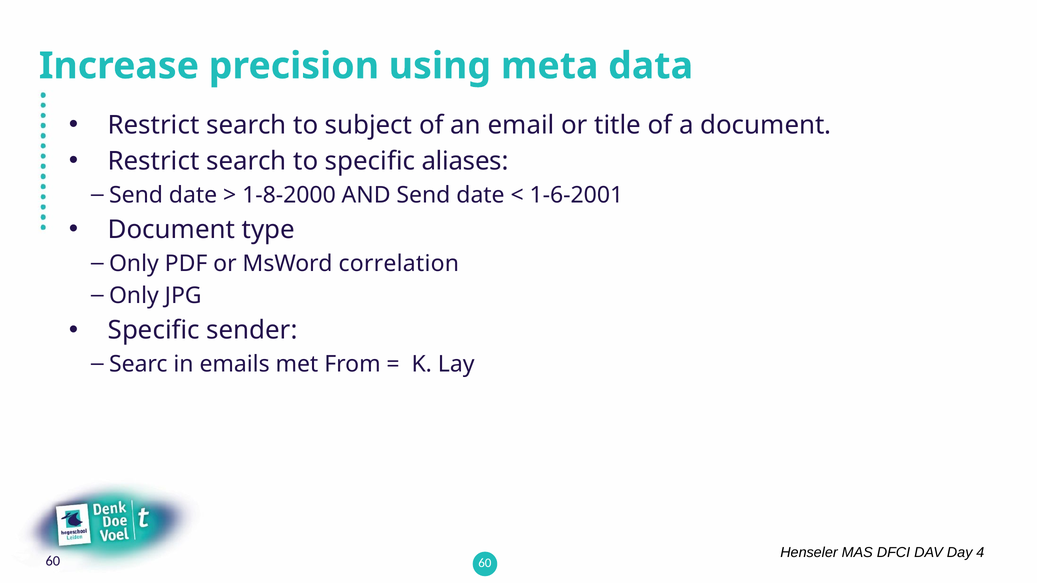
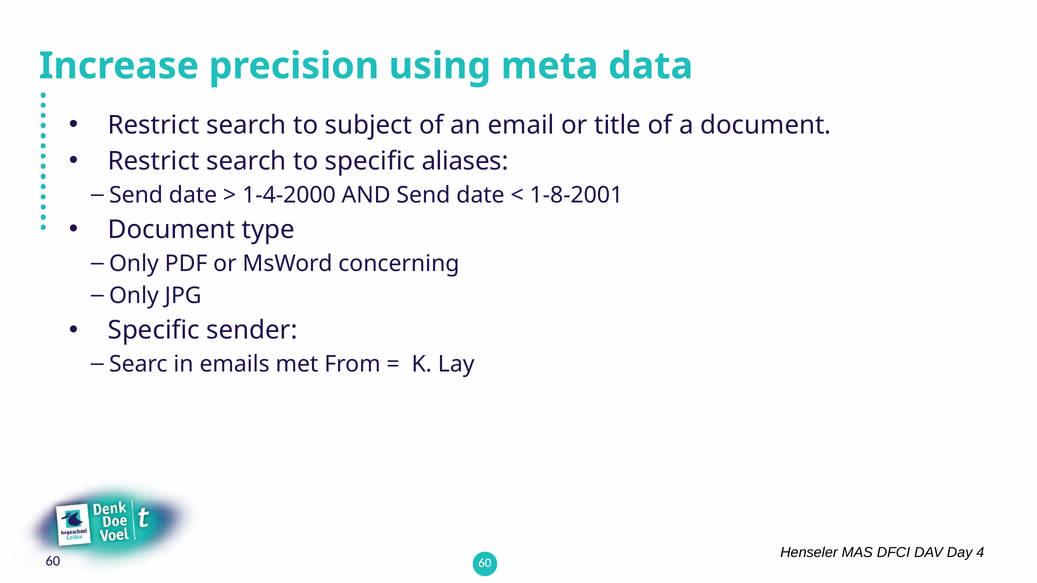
1-8-2000: 1-8-2000 -> 1-4-2000
1-6-2001: 1-6-2001 -> 1-8-2001
correlation: correlation -> concerning
